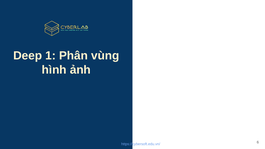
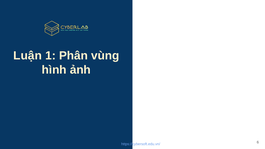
Deep: Deep -> Luận
